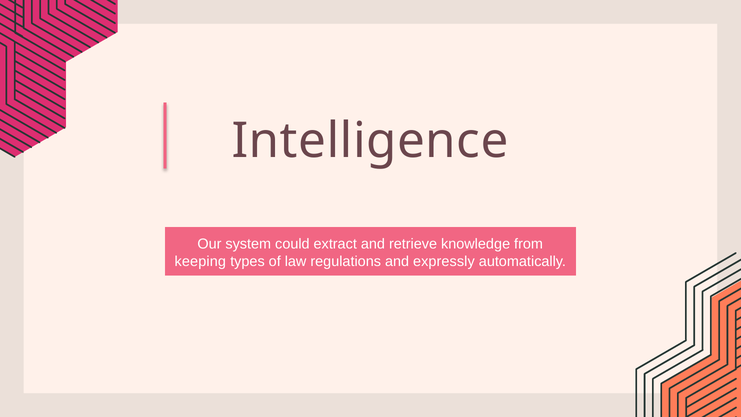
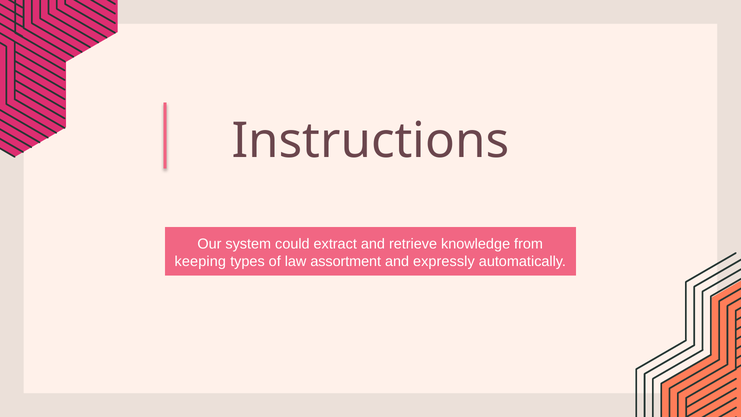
Intelligence: Intelligence -> Instructions
regulations: regulations -> assortment
